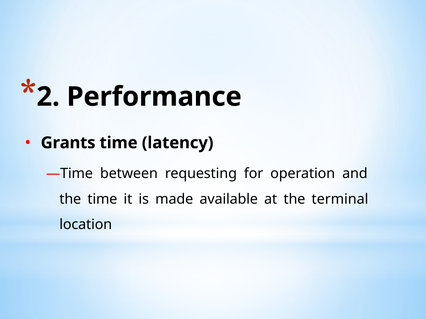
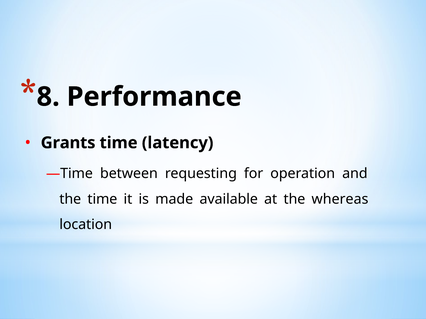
2: 2 -> 8
terminal: terminal -> whereas
